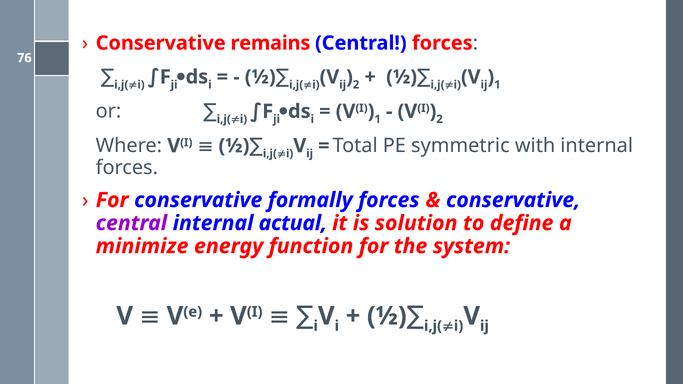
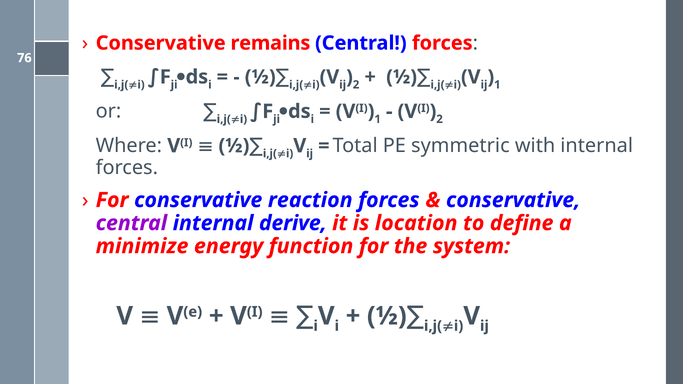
formally: formally -> reaction
actual: actual -> derive
solution: solution -> location
